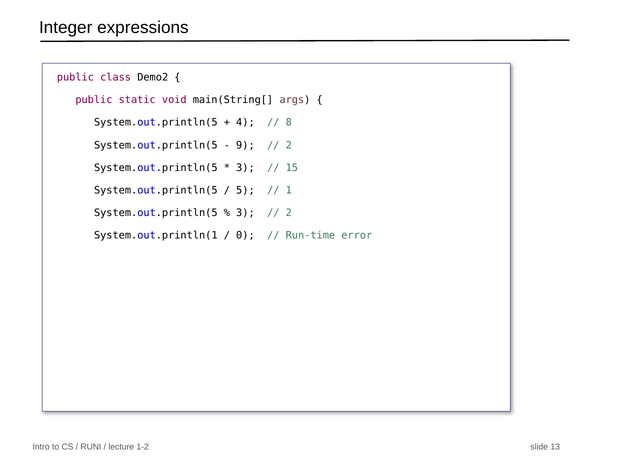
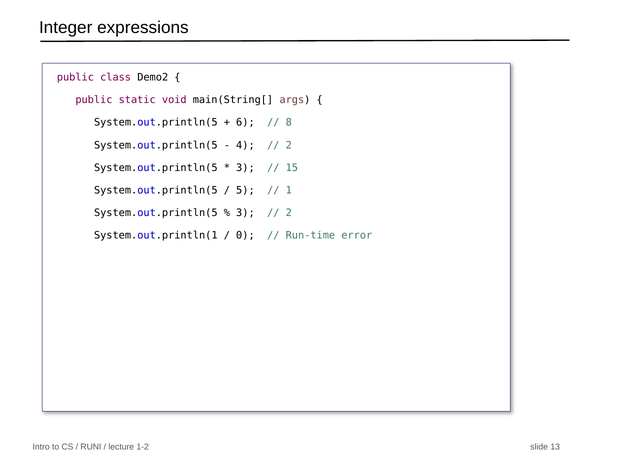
4: 4 -> 6
9: 9 -> 4
